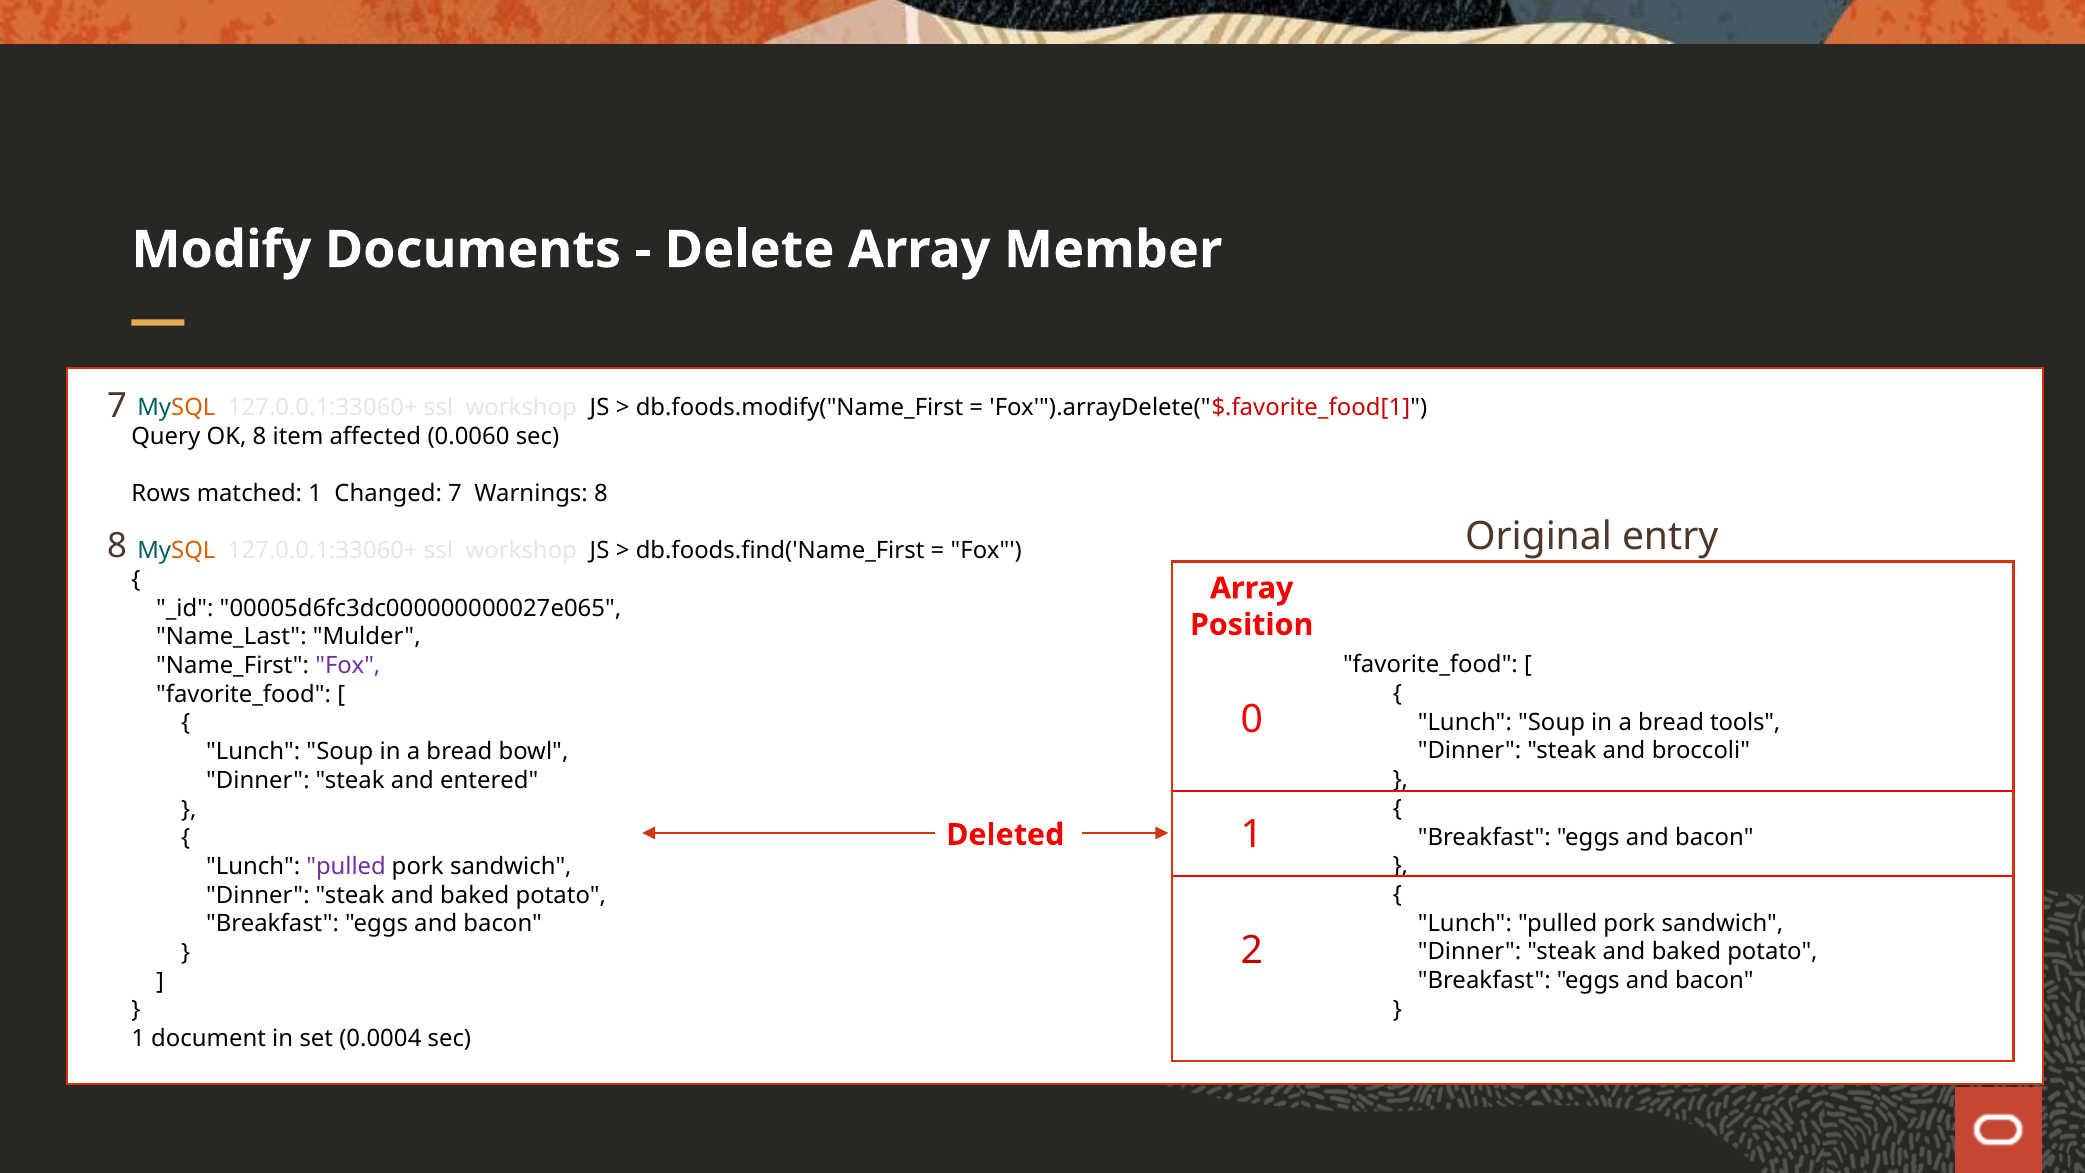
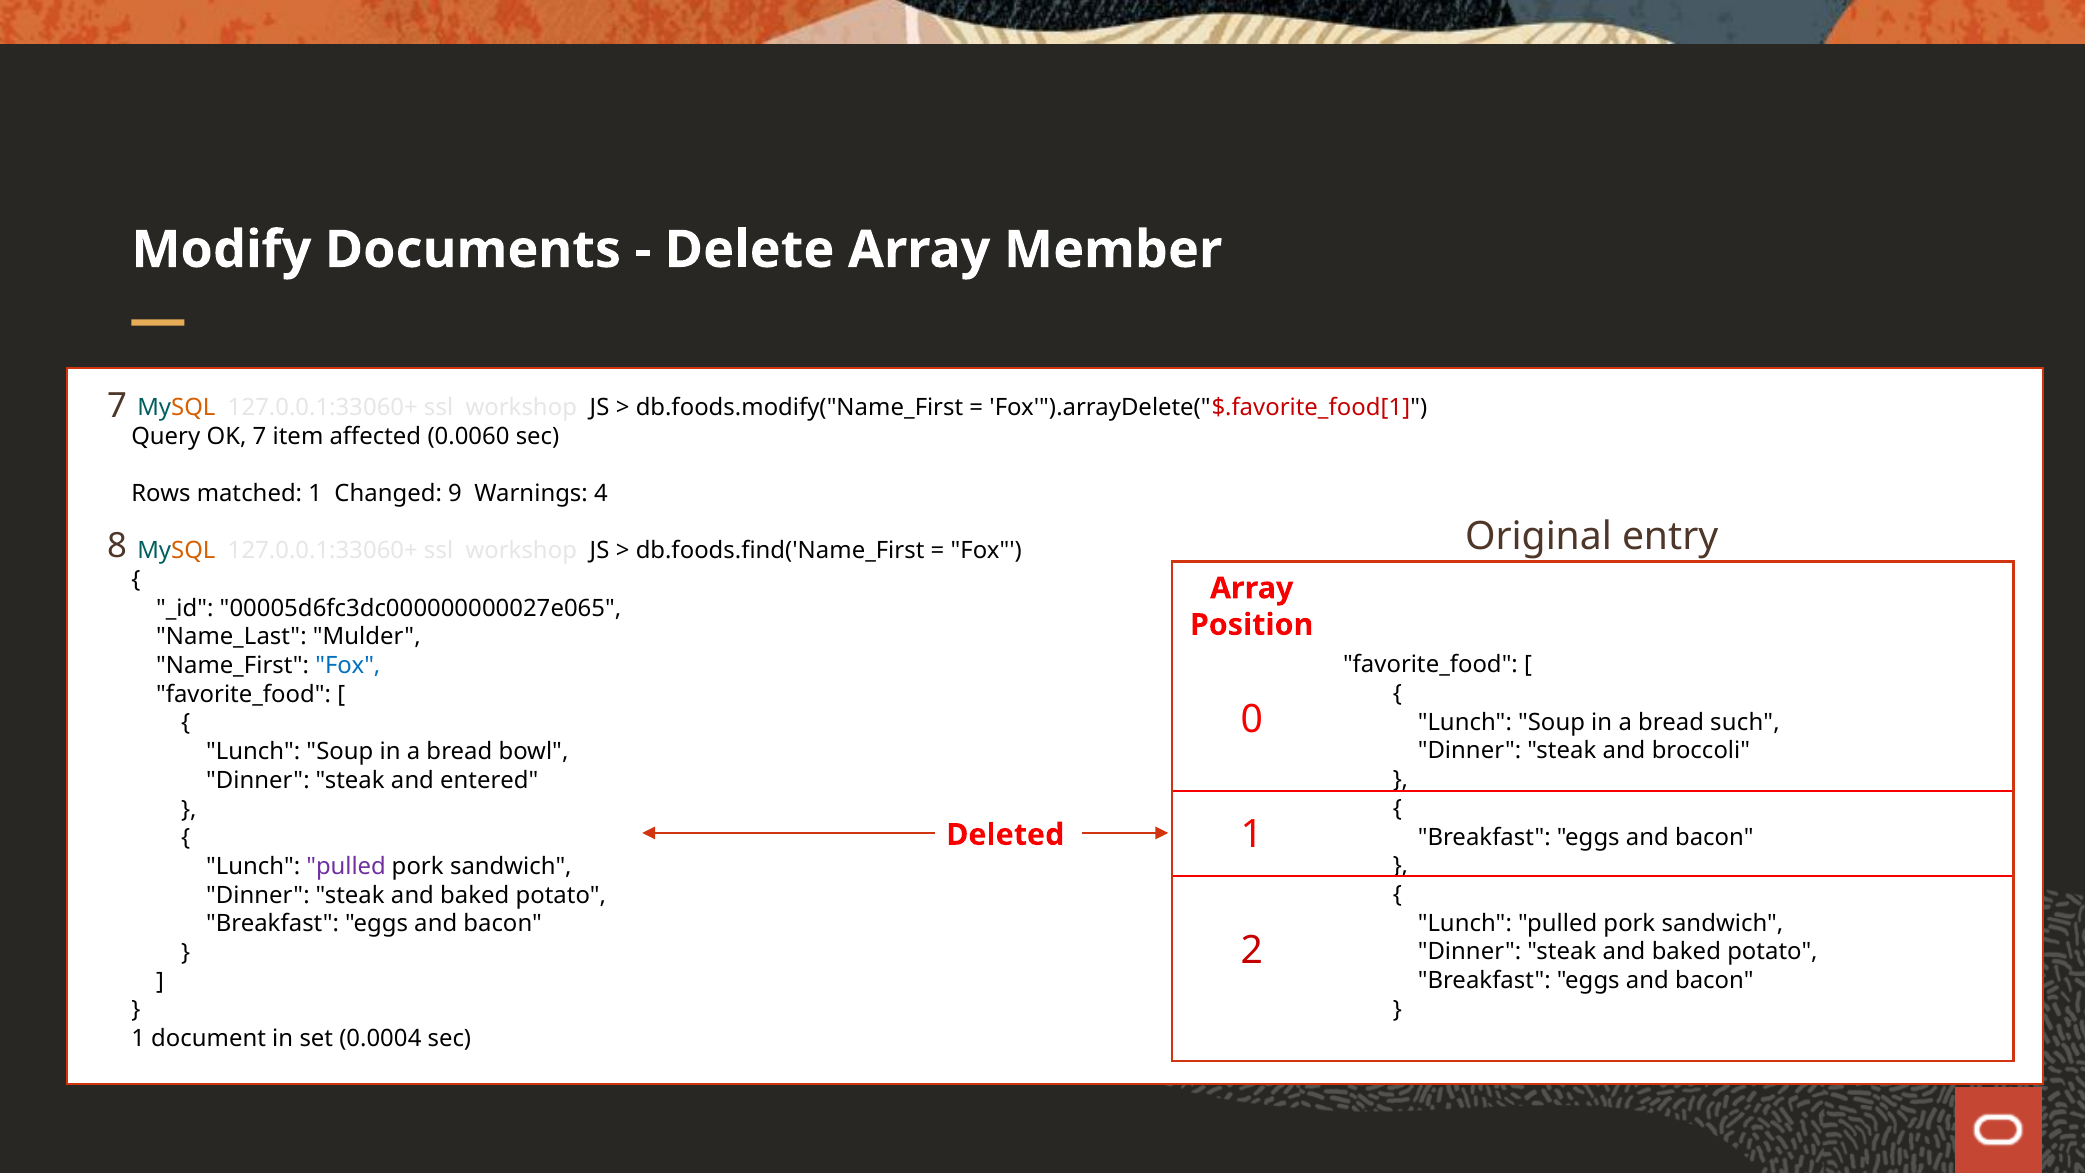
OK 8: 8 -> 7
Changed 7: 7 -> 9
Warnings 8: 8 -> 4
Fox at (348, 666) colour: purple -> blue
tools: tools -> such
